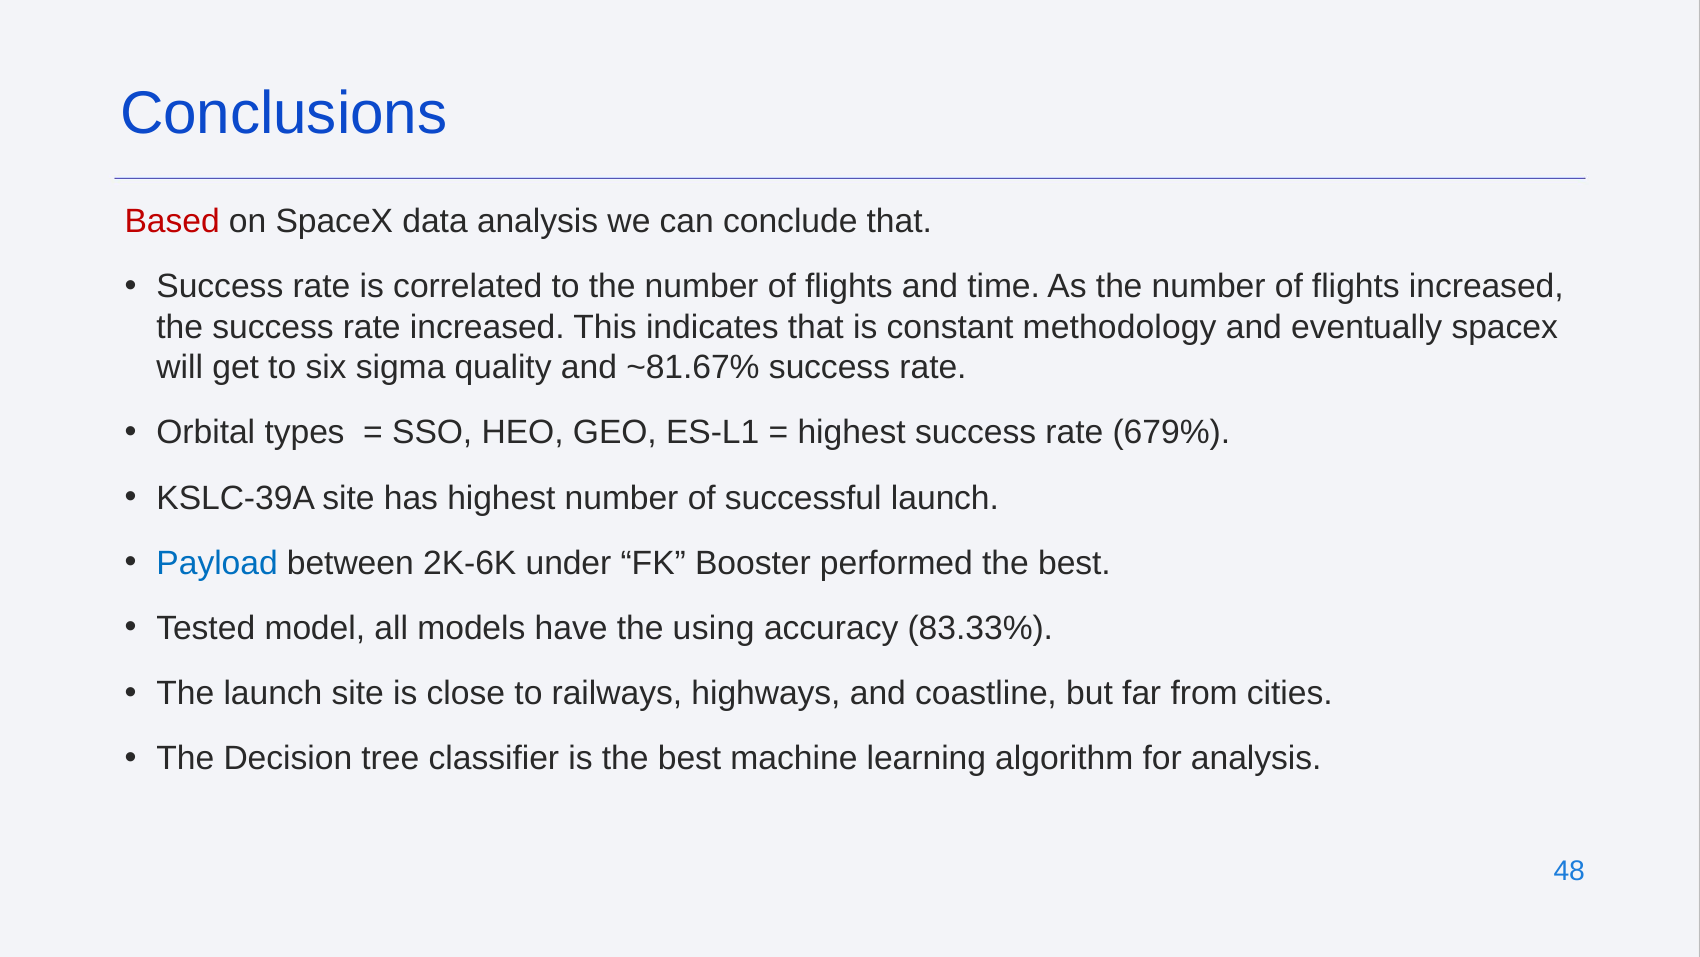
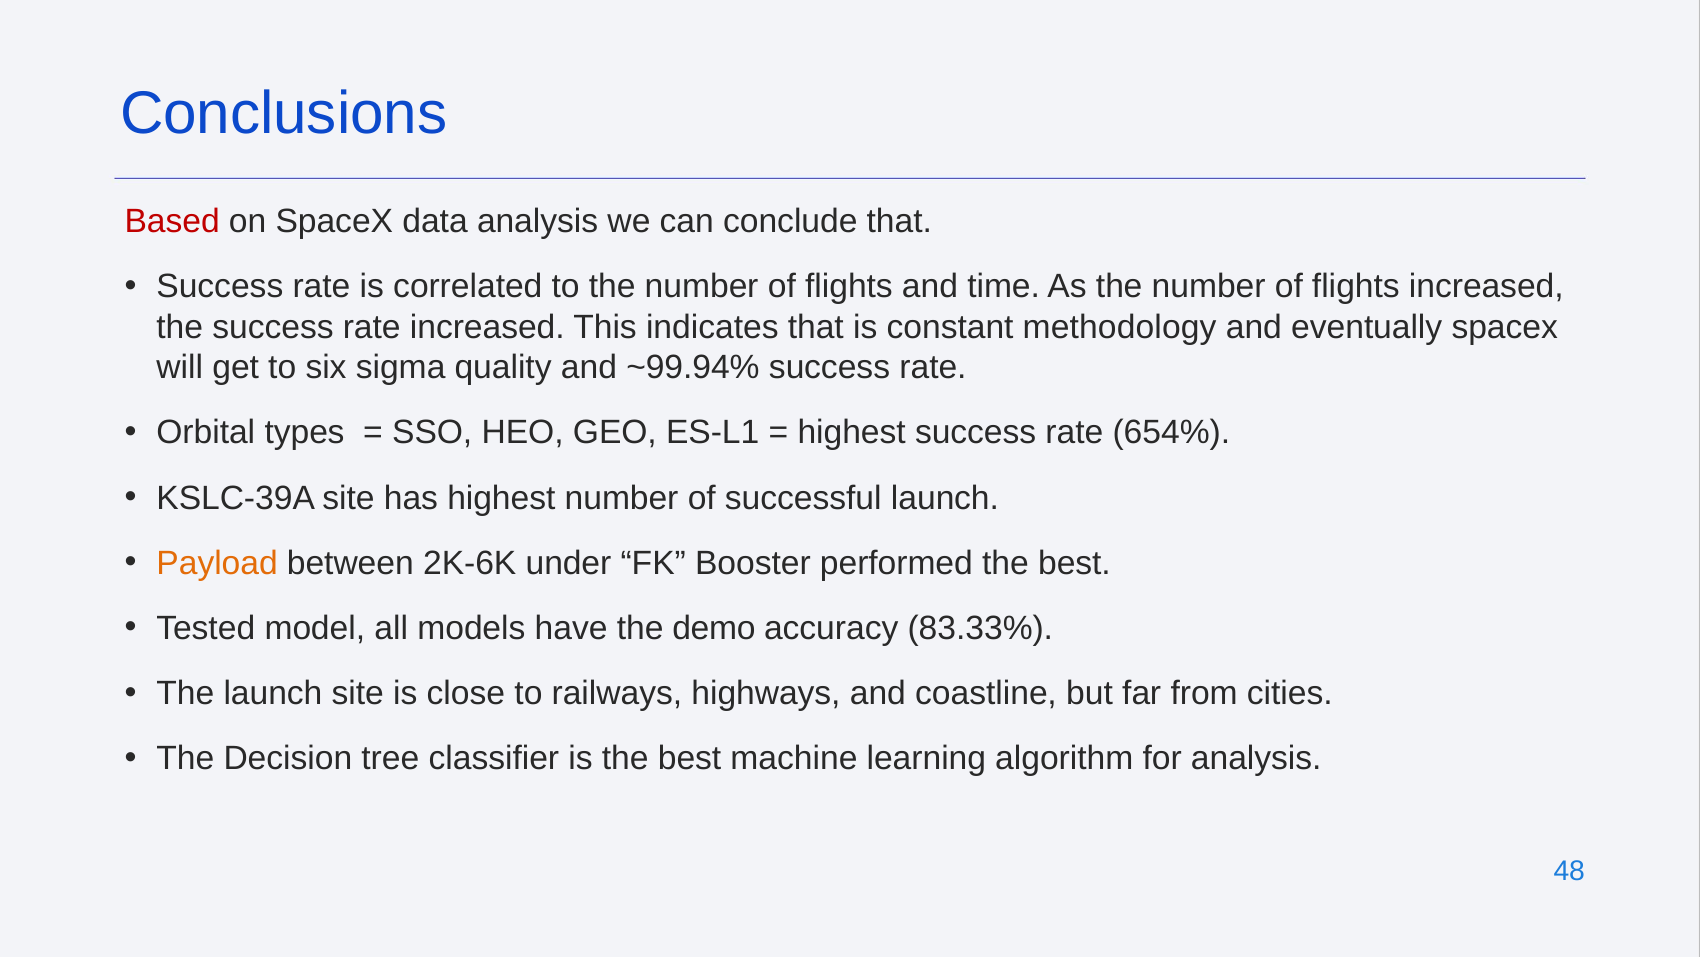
~81.67%: ~81.67% -> ~99.94%
679%: 679% -> 654%
Payload colour: blue -> orange
using: using -> demo
